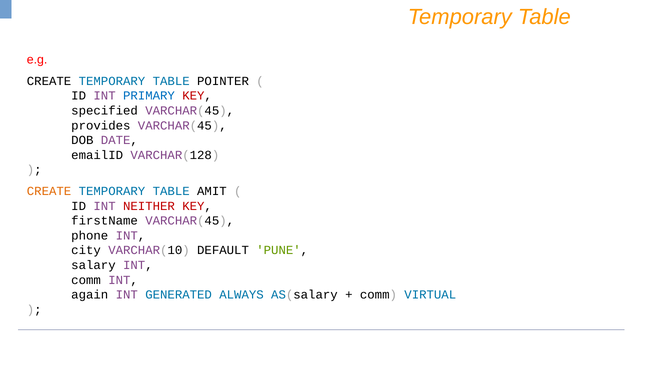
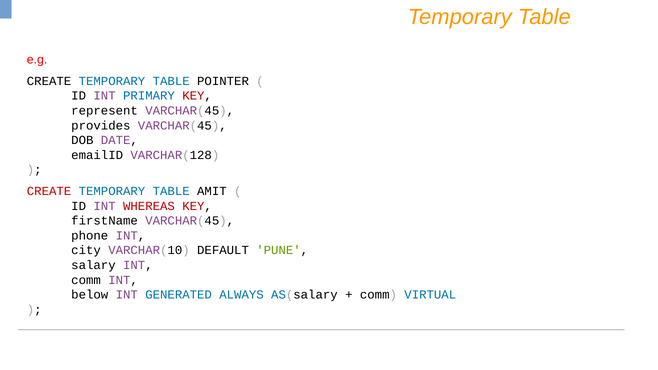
specified: specified -> represent
CREATE at (49, 191) colour: orange -> red
NEITHER: NEITHER -> WHEREAS
again: again -> below
